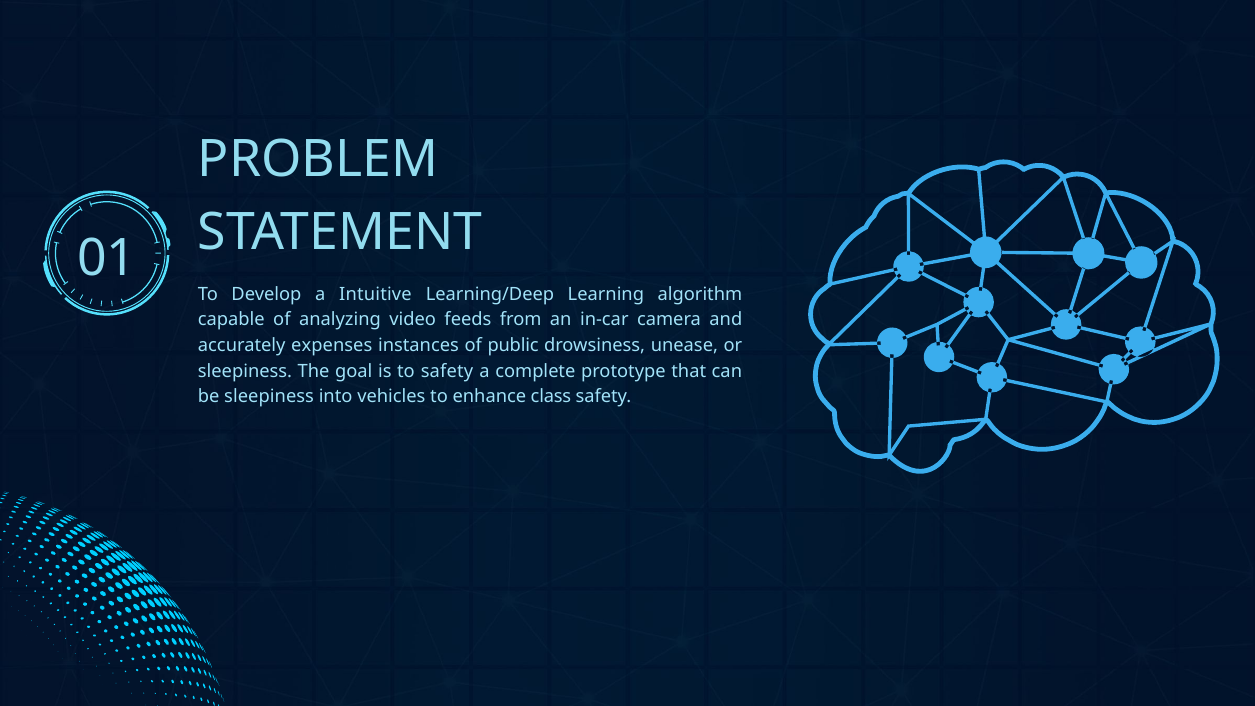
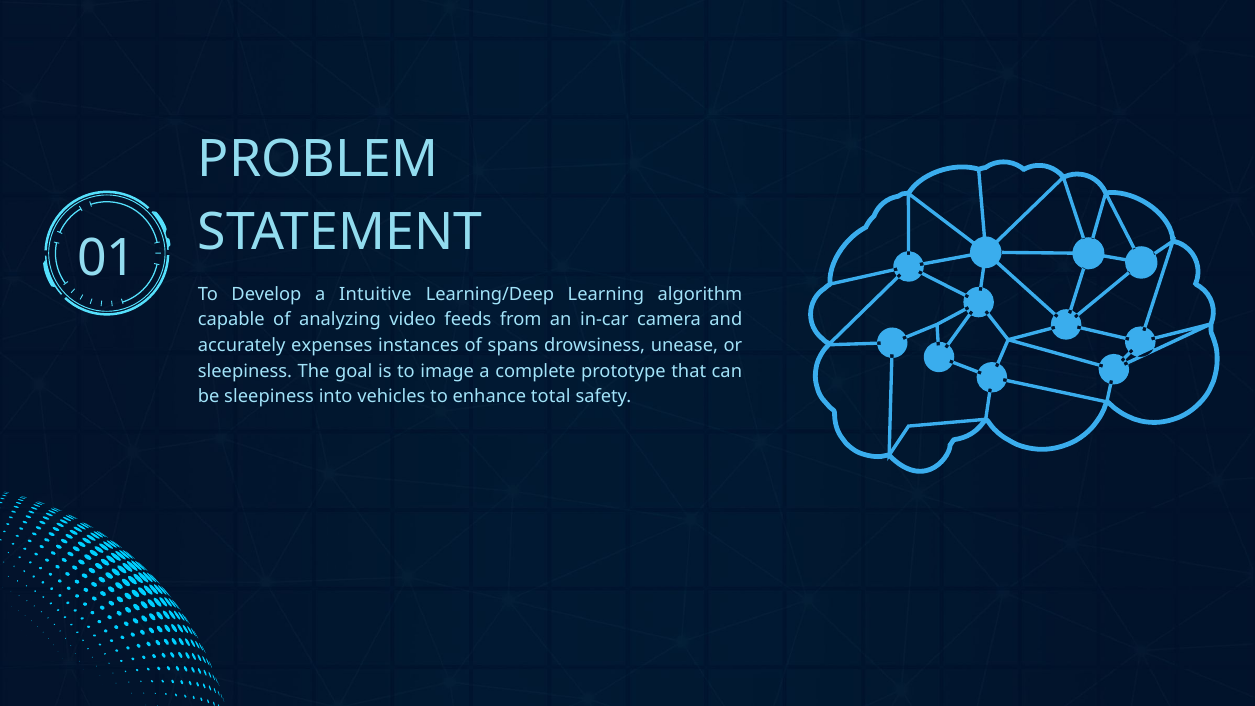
public: public -> spans
to safety: safety -> image
class: class -> total
